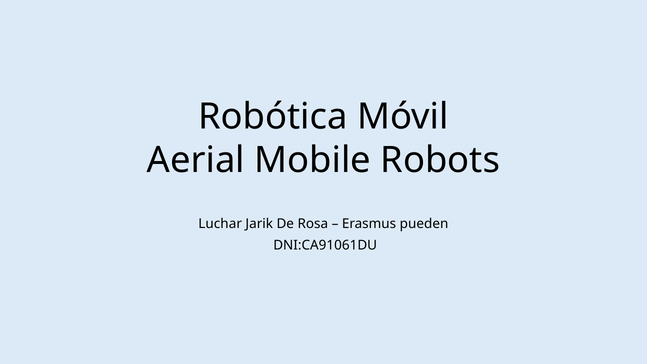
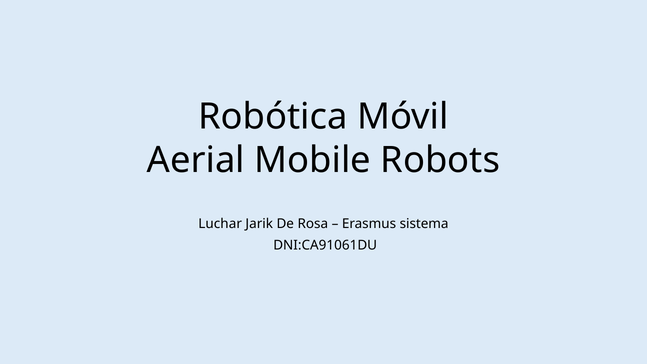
pueden: pueden -> sistema
